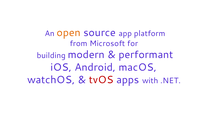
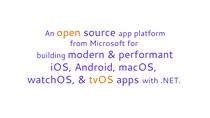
tvOS colour: red -> orange
